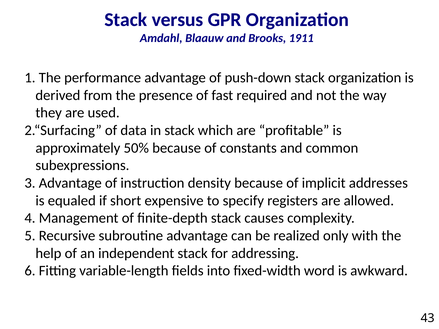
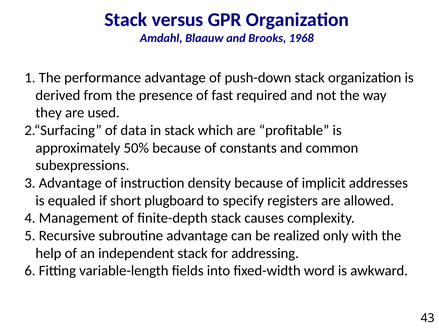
1911: 1911 -> 1968
expensive: expensive -> plugboard
